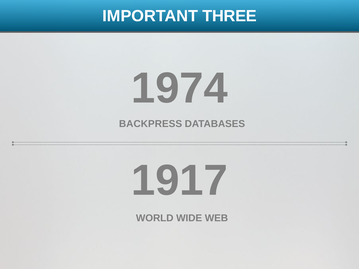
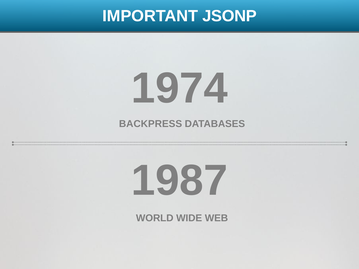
THREE: THREE -> JSONP
1917: 1917 -> 1987
